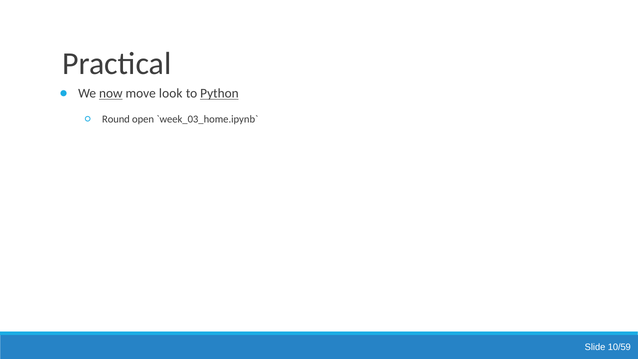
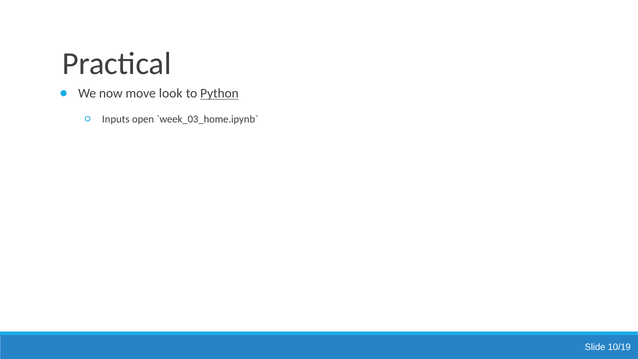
now underline: present -> none
Round: Round -> Inputs
10/59: 10/59 -> 10/19
